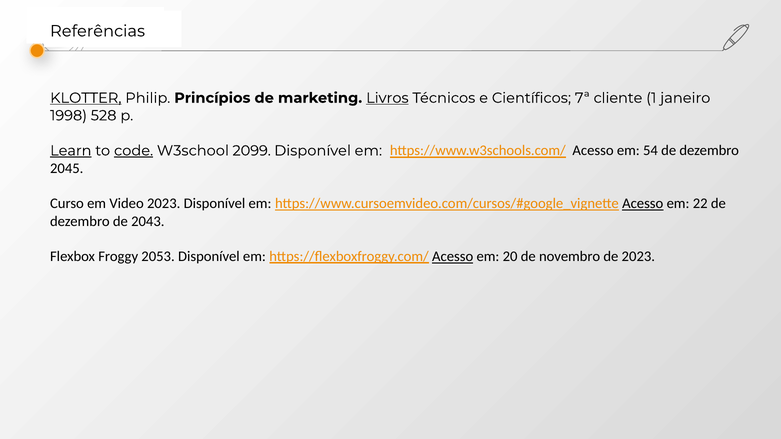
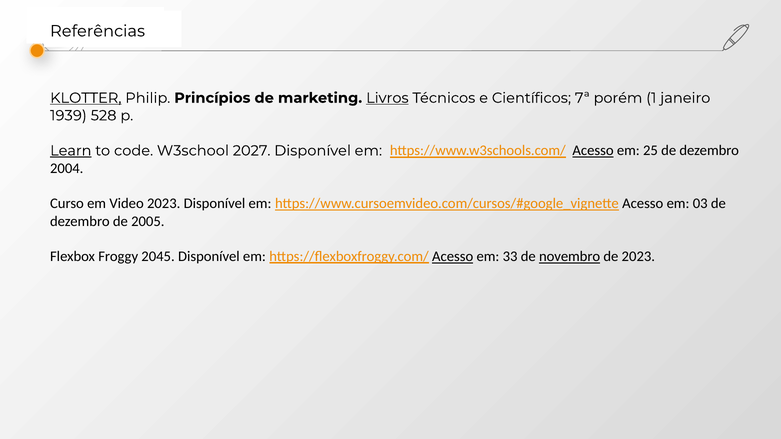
cliente: cliente -> porém
1998: 1998 -> 1939
code underline: present -> none
2099: 2099 -> 2027
Acesso at (593, 151) underline: none -> present
54: 54 -> 25
2045: 2045 -> 2004
Acesso at (643, 204) underline: present -> none
22: 22 -> 03
2043: 2043 -> 2005
2053: 2053 -> 2045
20: 20 -> 33
novembro underline: none -> present
